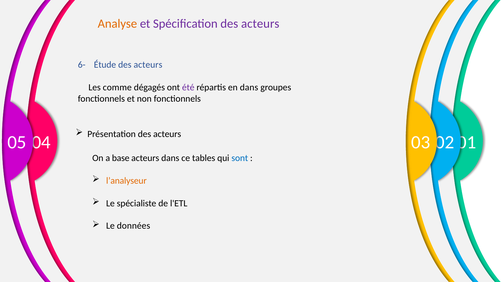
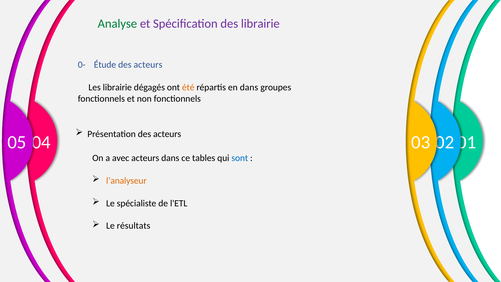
Analyse colour: orange -> green
Spécification des acteurs: acteurs -> librairie
6-: 6- -> 0-
Les comme: comme -> librairie
été colour: purple -> orange
base: base -> avec
données: données -> résultats
